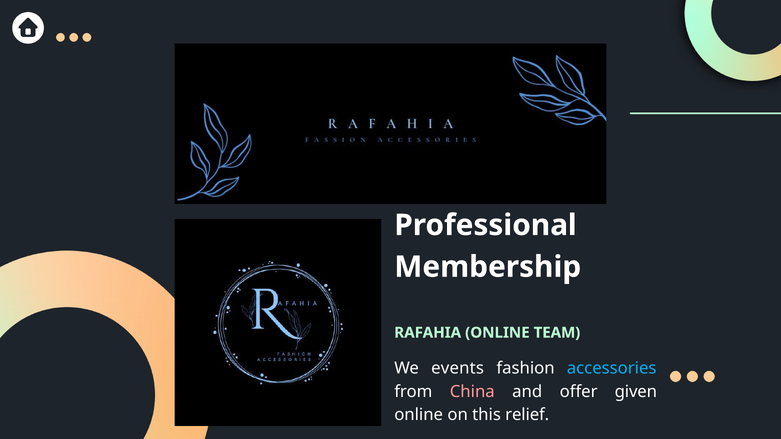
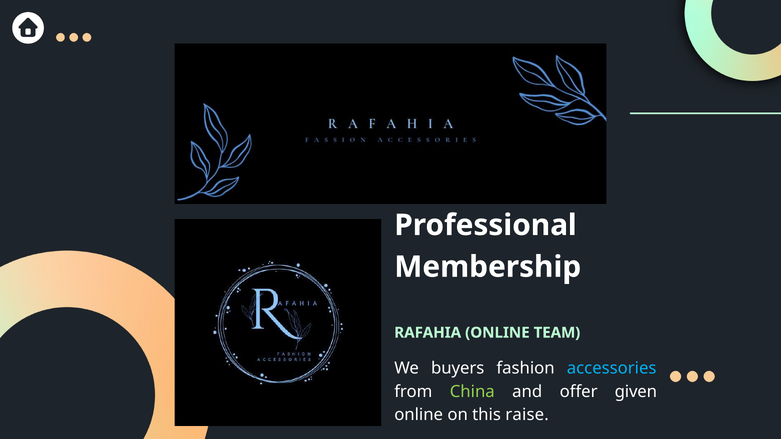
events: events -> buyers
China colour: pink -> light green
relief: relief -> raise
